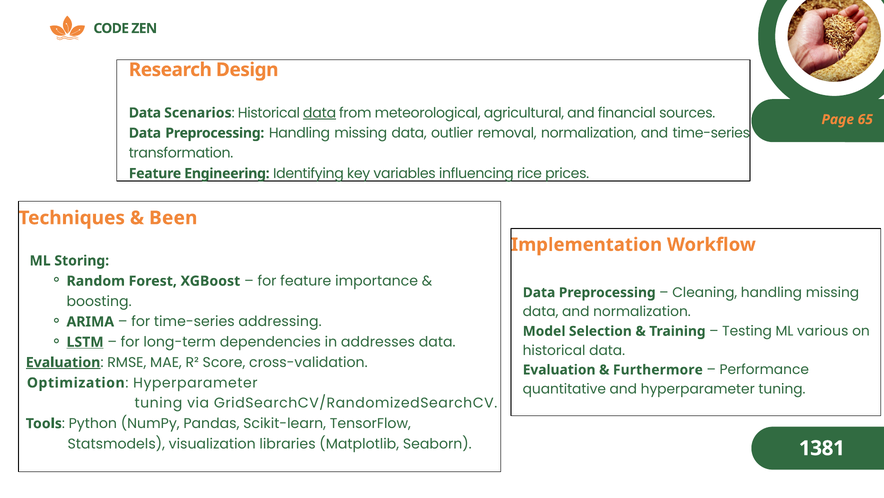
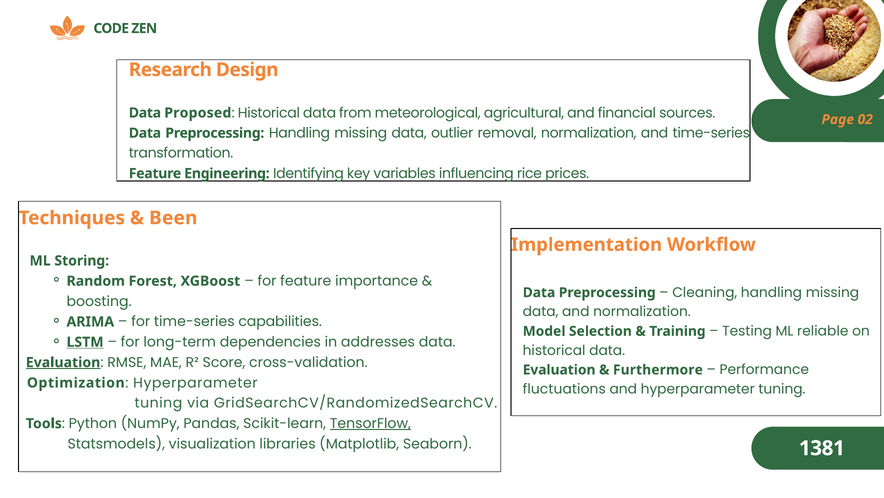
Scenarios: Scenarios -> Proposed
data at (320, 113) underline: present -> none
65: 65 -> 02
addressing: addressing -> capabilities
various: various -> reliable
quantitative: quantitative -> fluctuations
TensorFlow underline: none -> present
